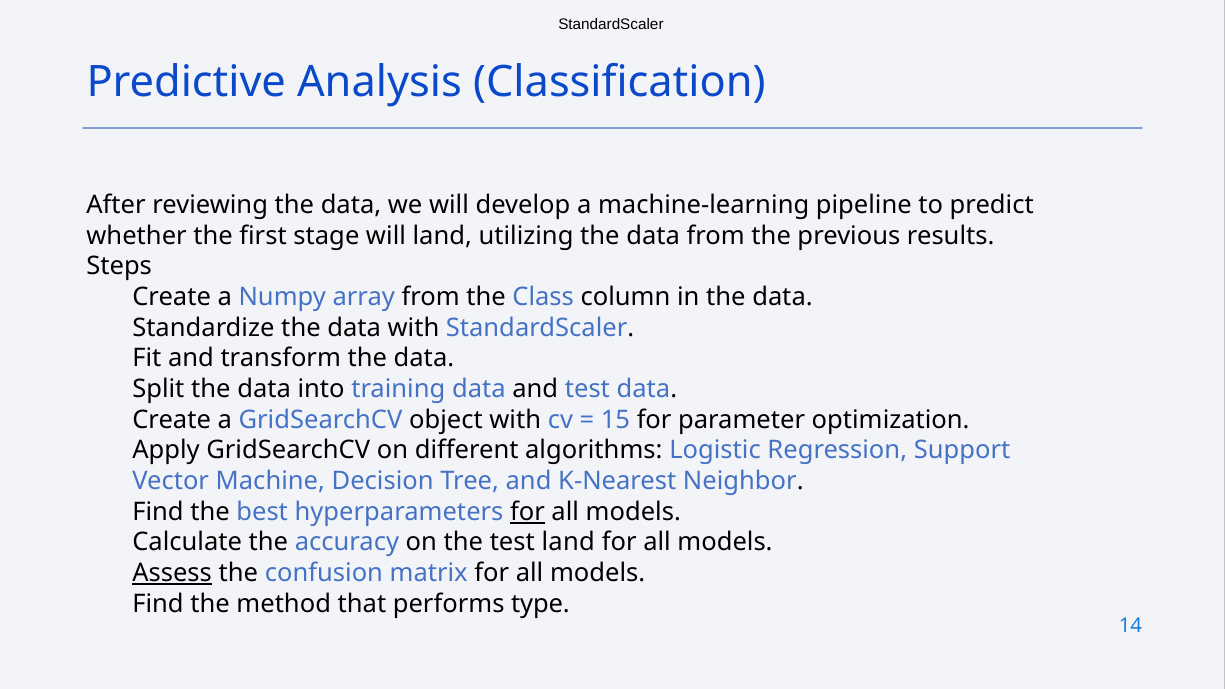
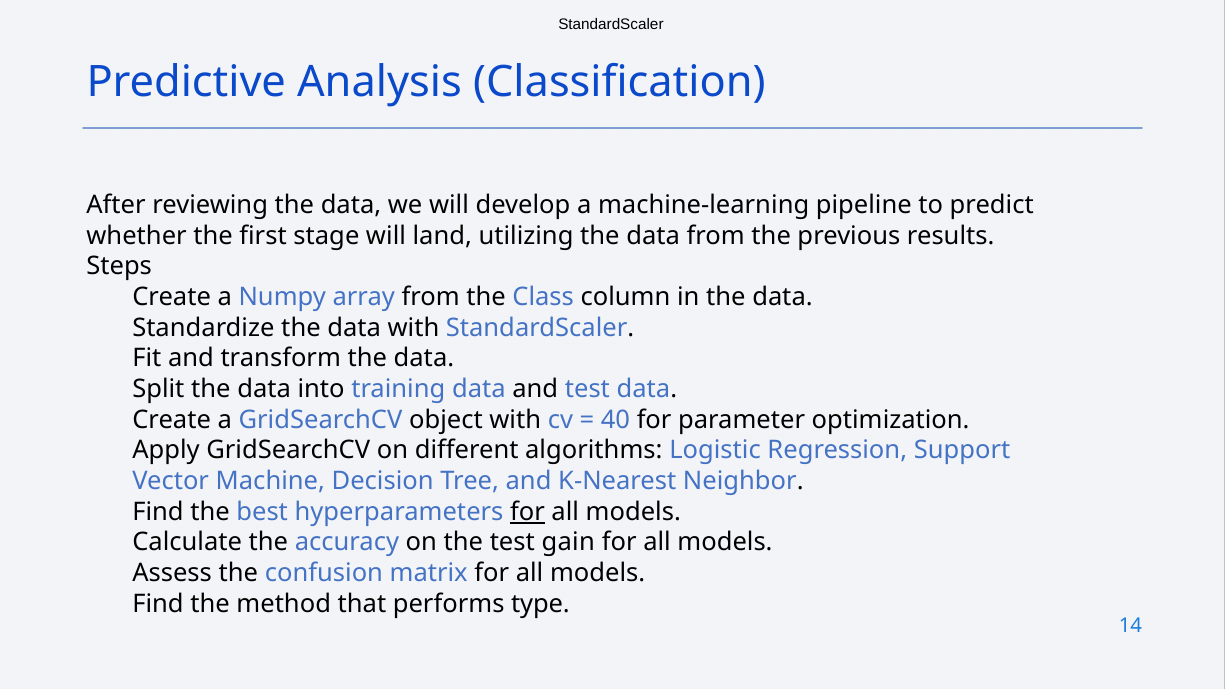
15: 15 -> 40
test land: land -> gain
Assess underline: present -> none
